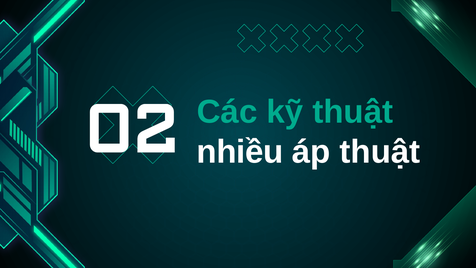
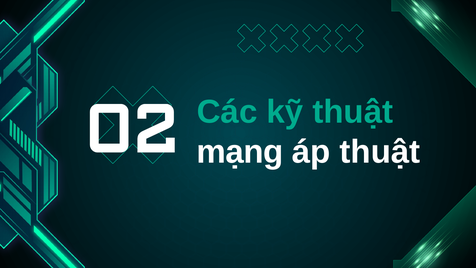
nhiều: nhiều -> mạng
